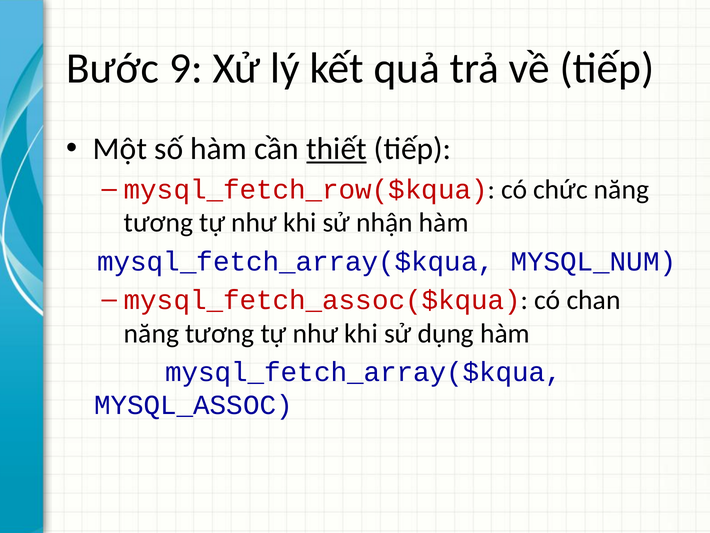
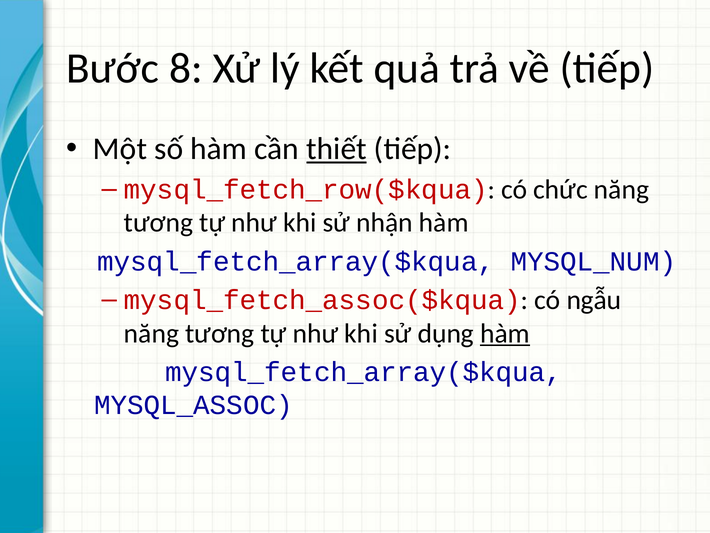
9: 9 -> 8
chan: chan -> ngẫu
hàm at (505, 333) underline: none -> present
